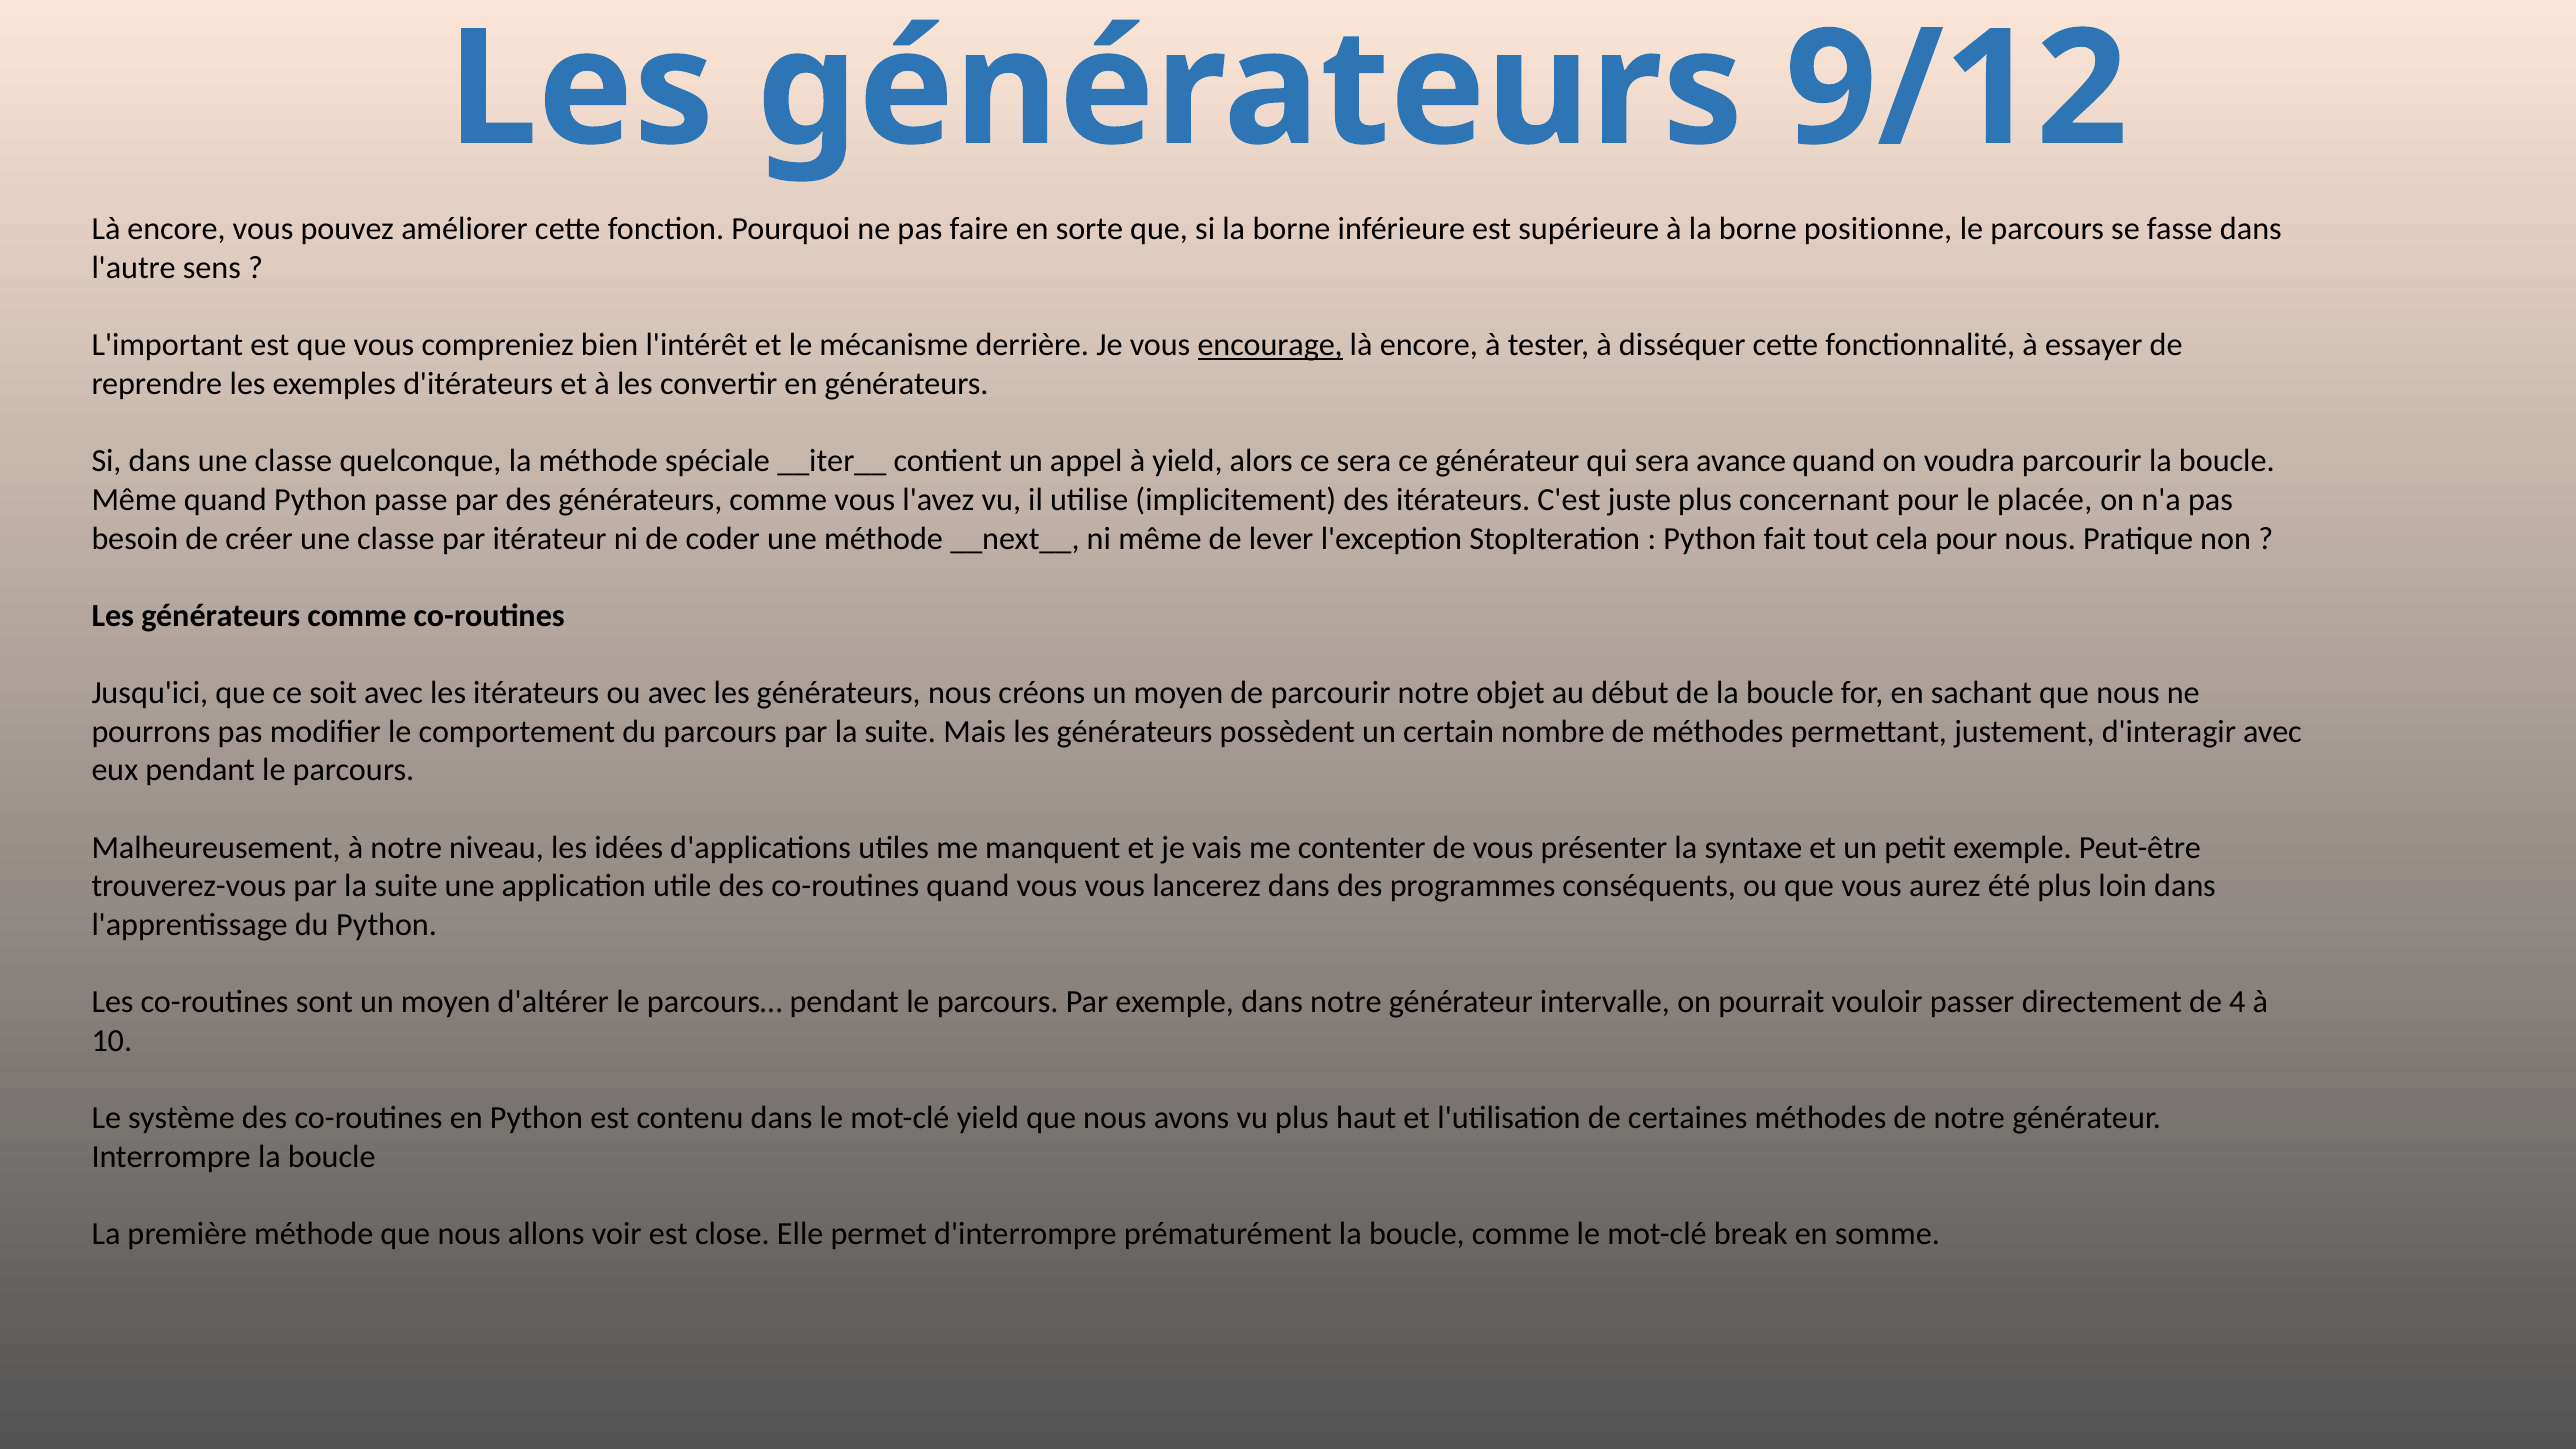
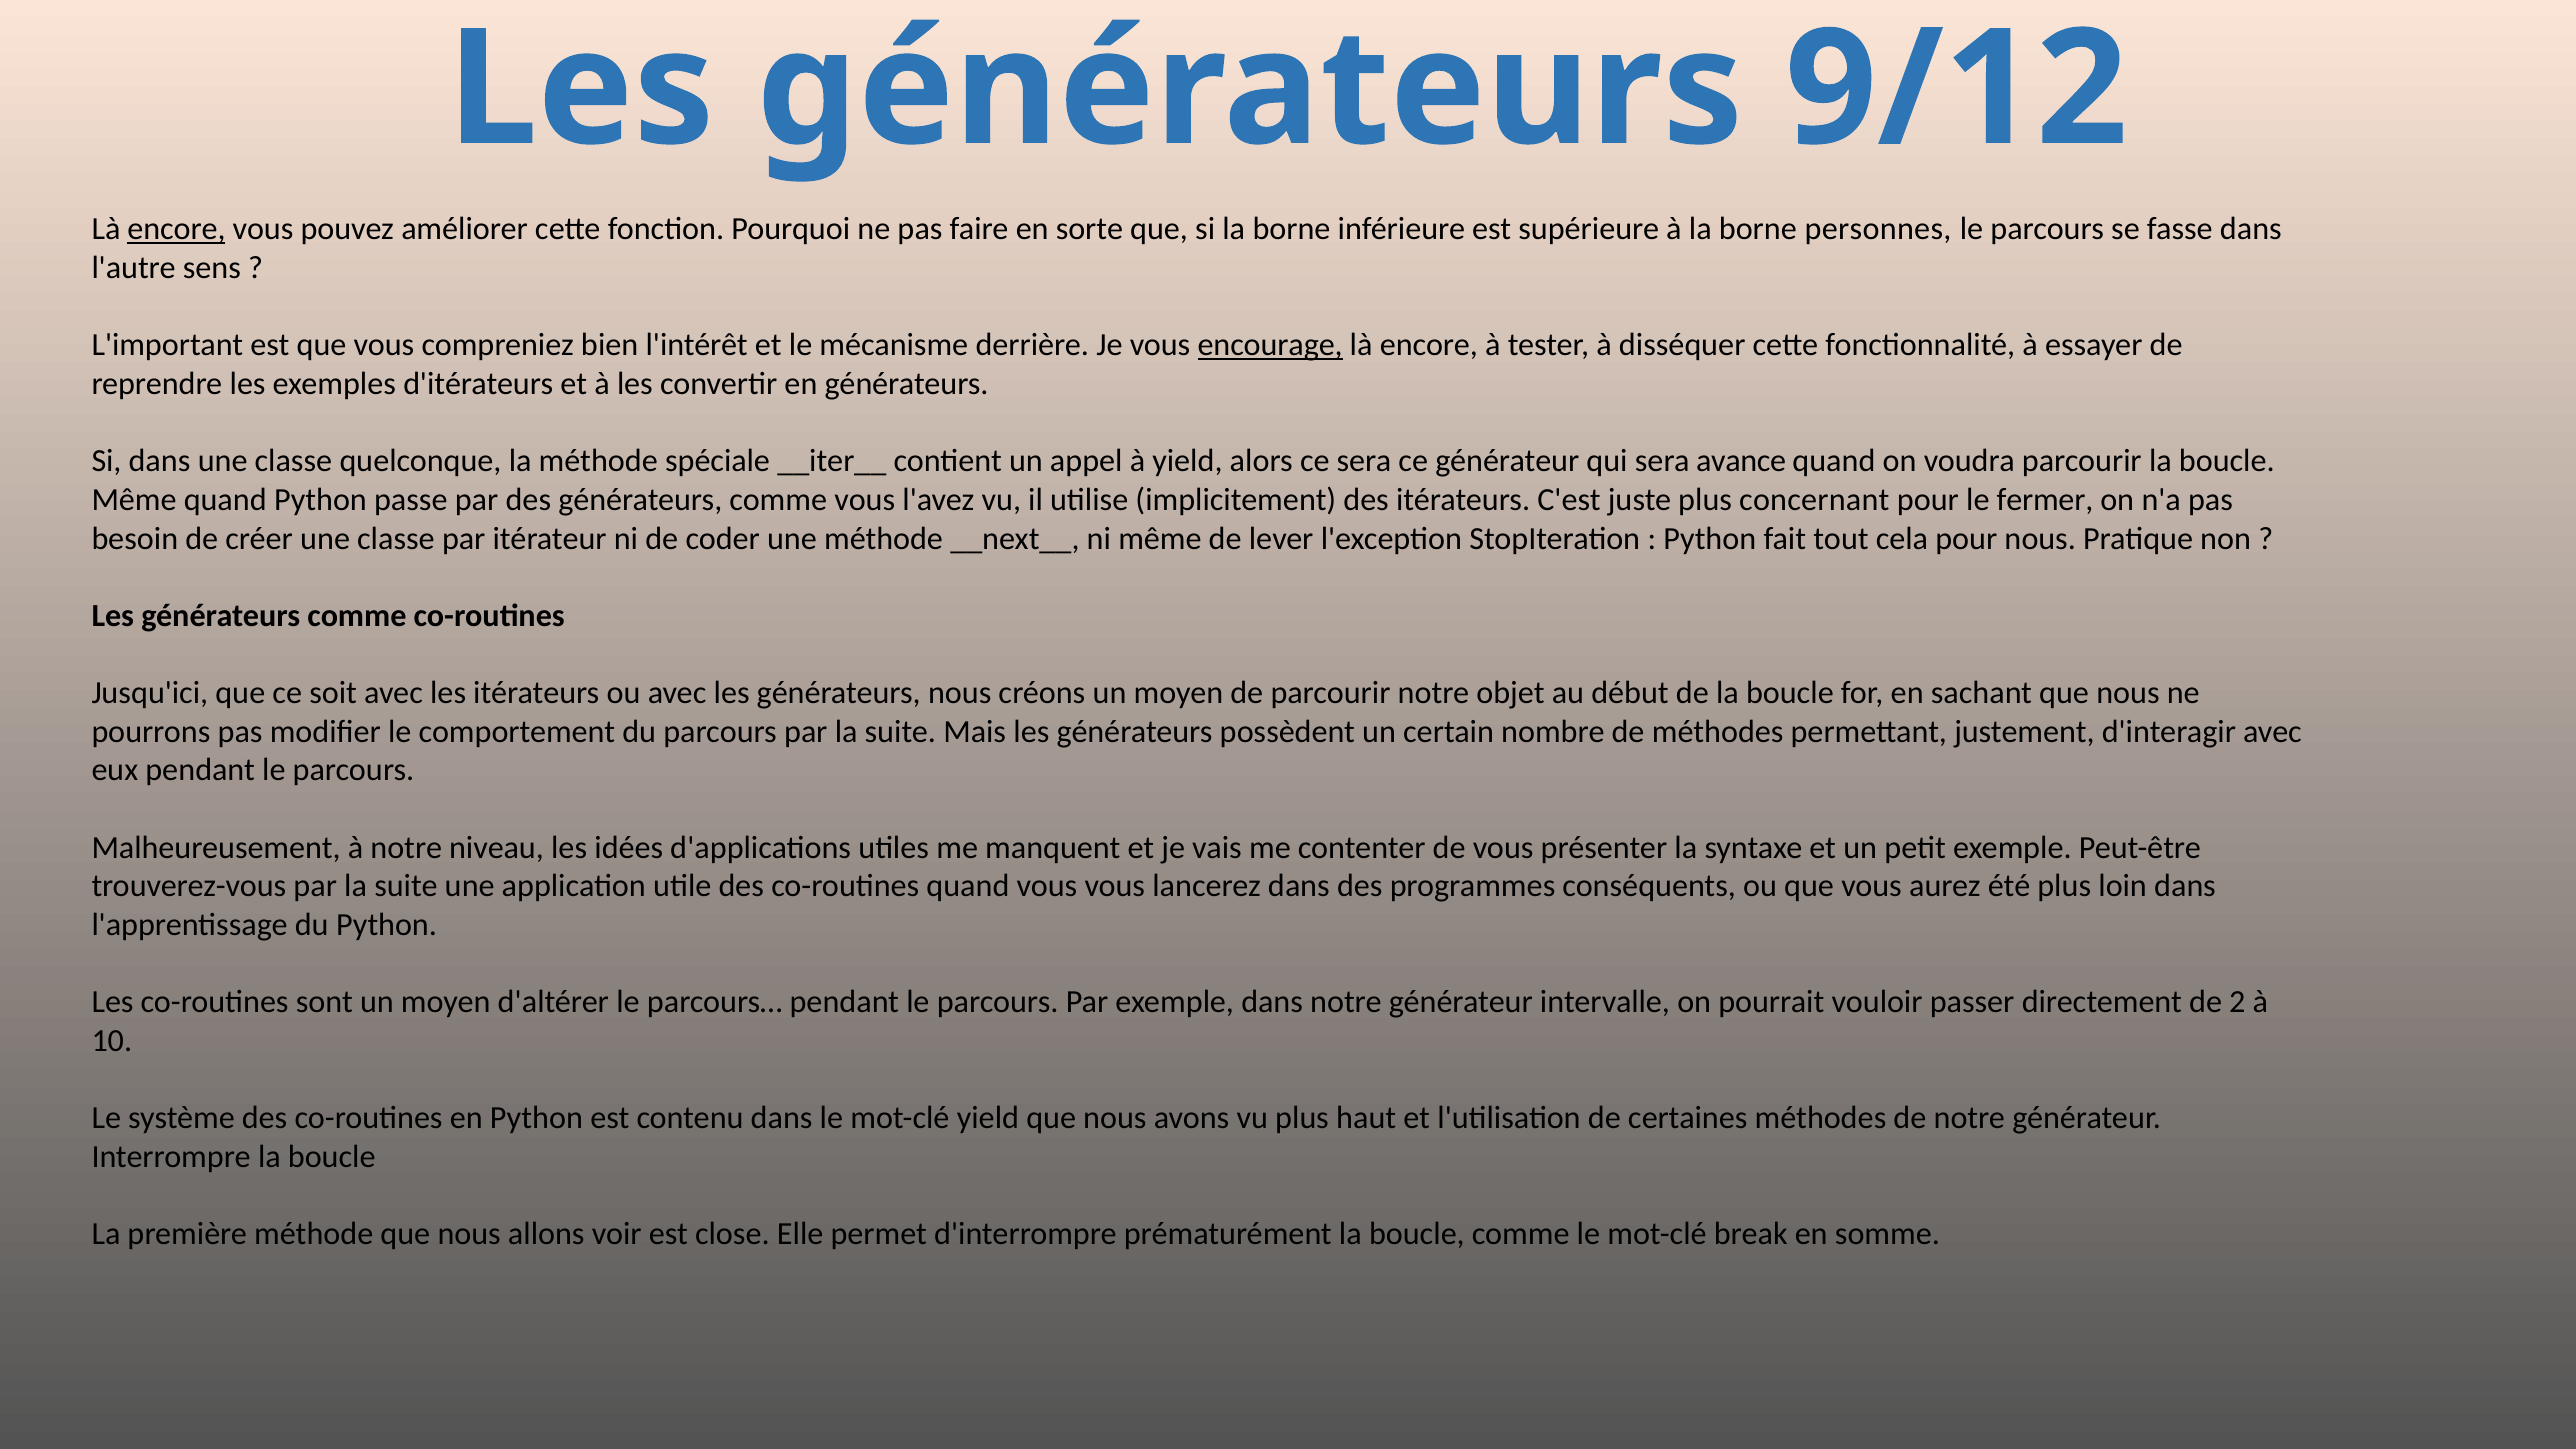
encore at (177, 229) underline: none -> present
positionne: positionne -> personnes
placée: placée -> fermer
4: 4 -> 2
